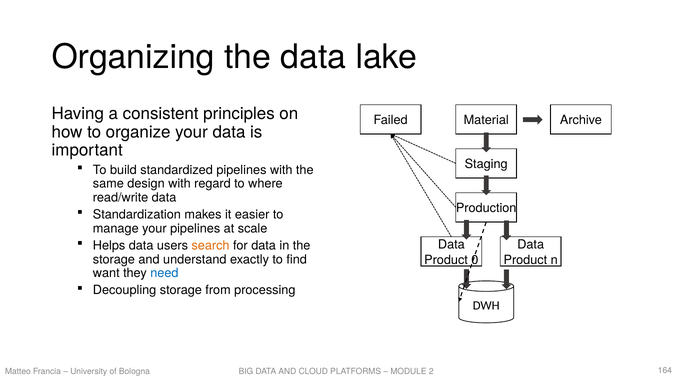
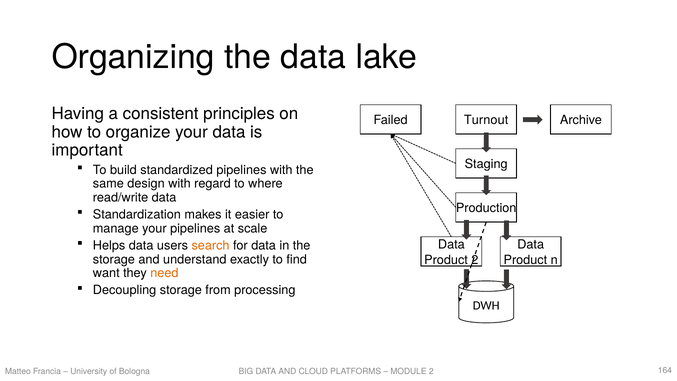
Material: Material -> Turnout
Product 0: 0 -> 2
need colour: blue -> orange
